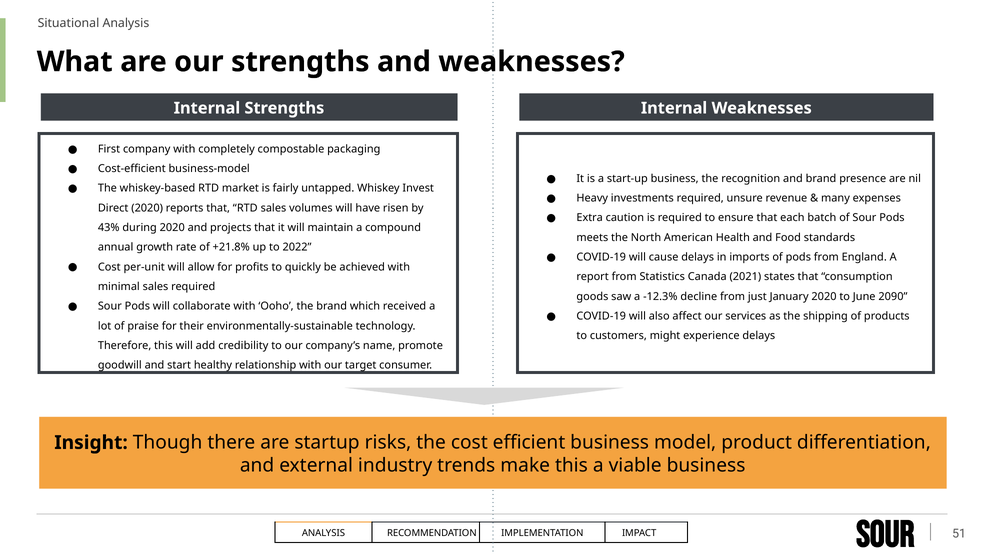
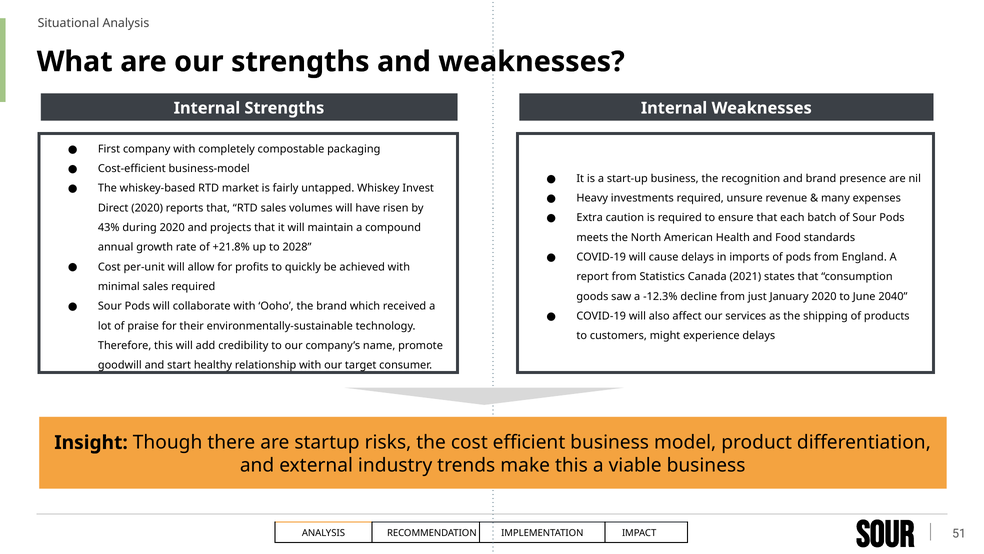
2022: 2022 -> 2028
2090: 2090 -> 2040
